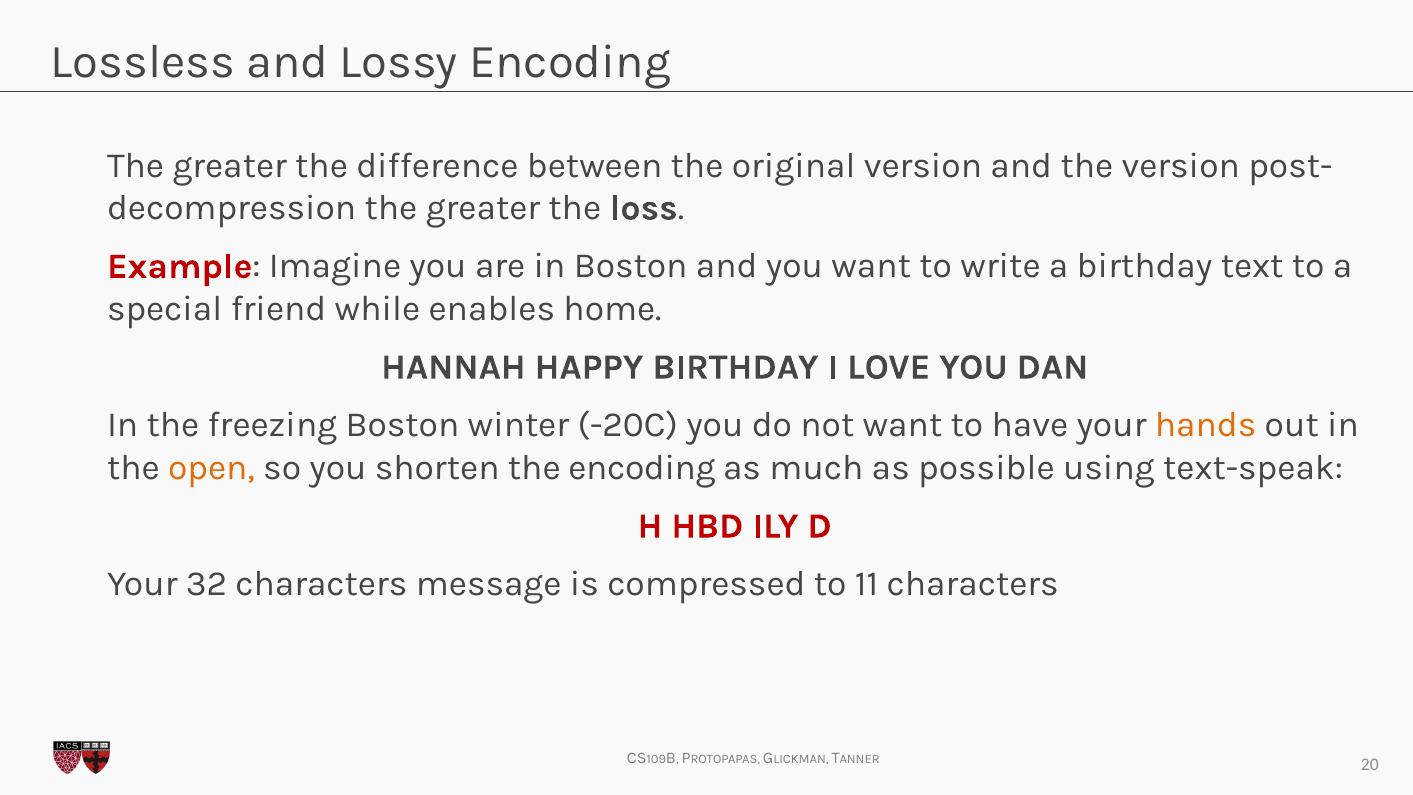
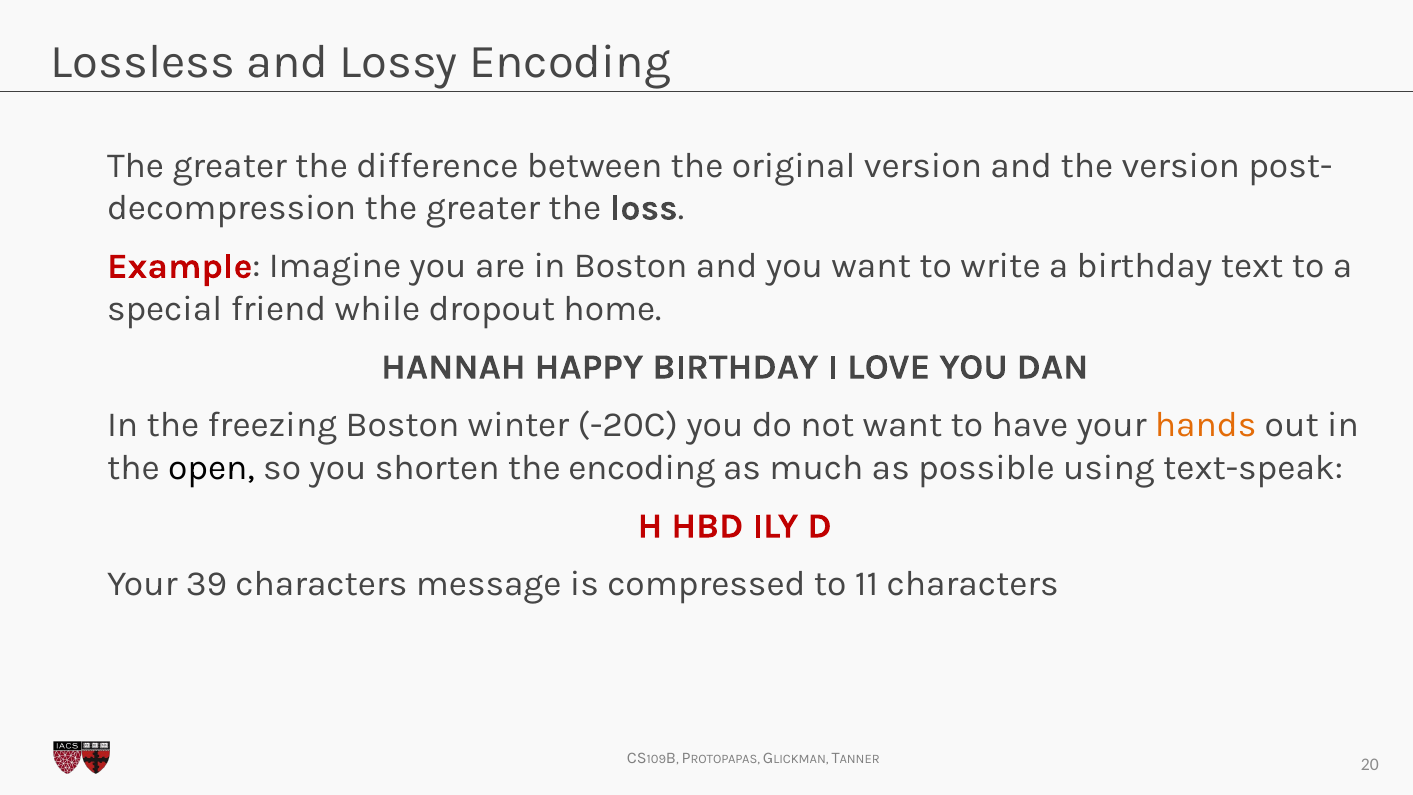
enables: enables -> dropout
open colour: orange -> black
32: 32 -> 39
